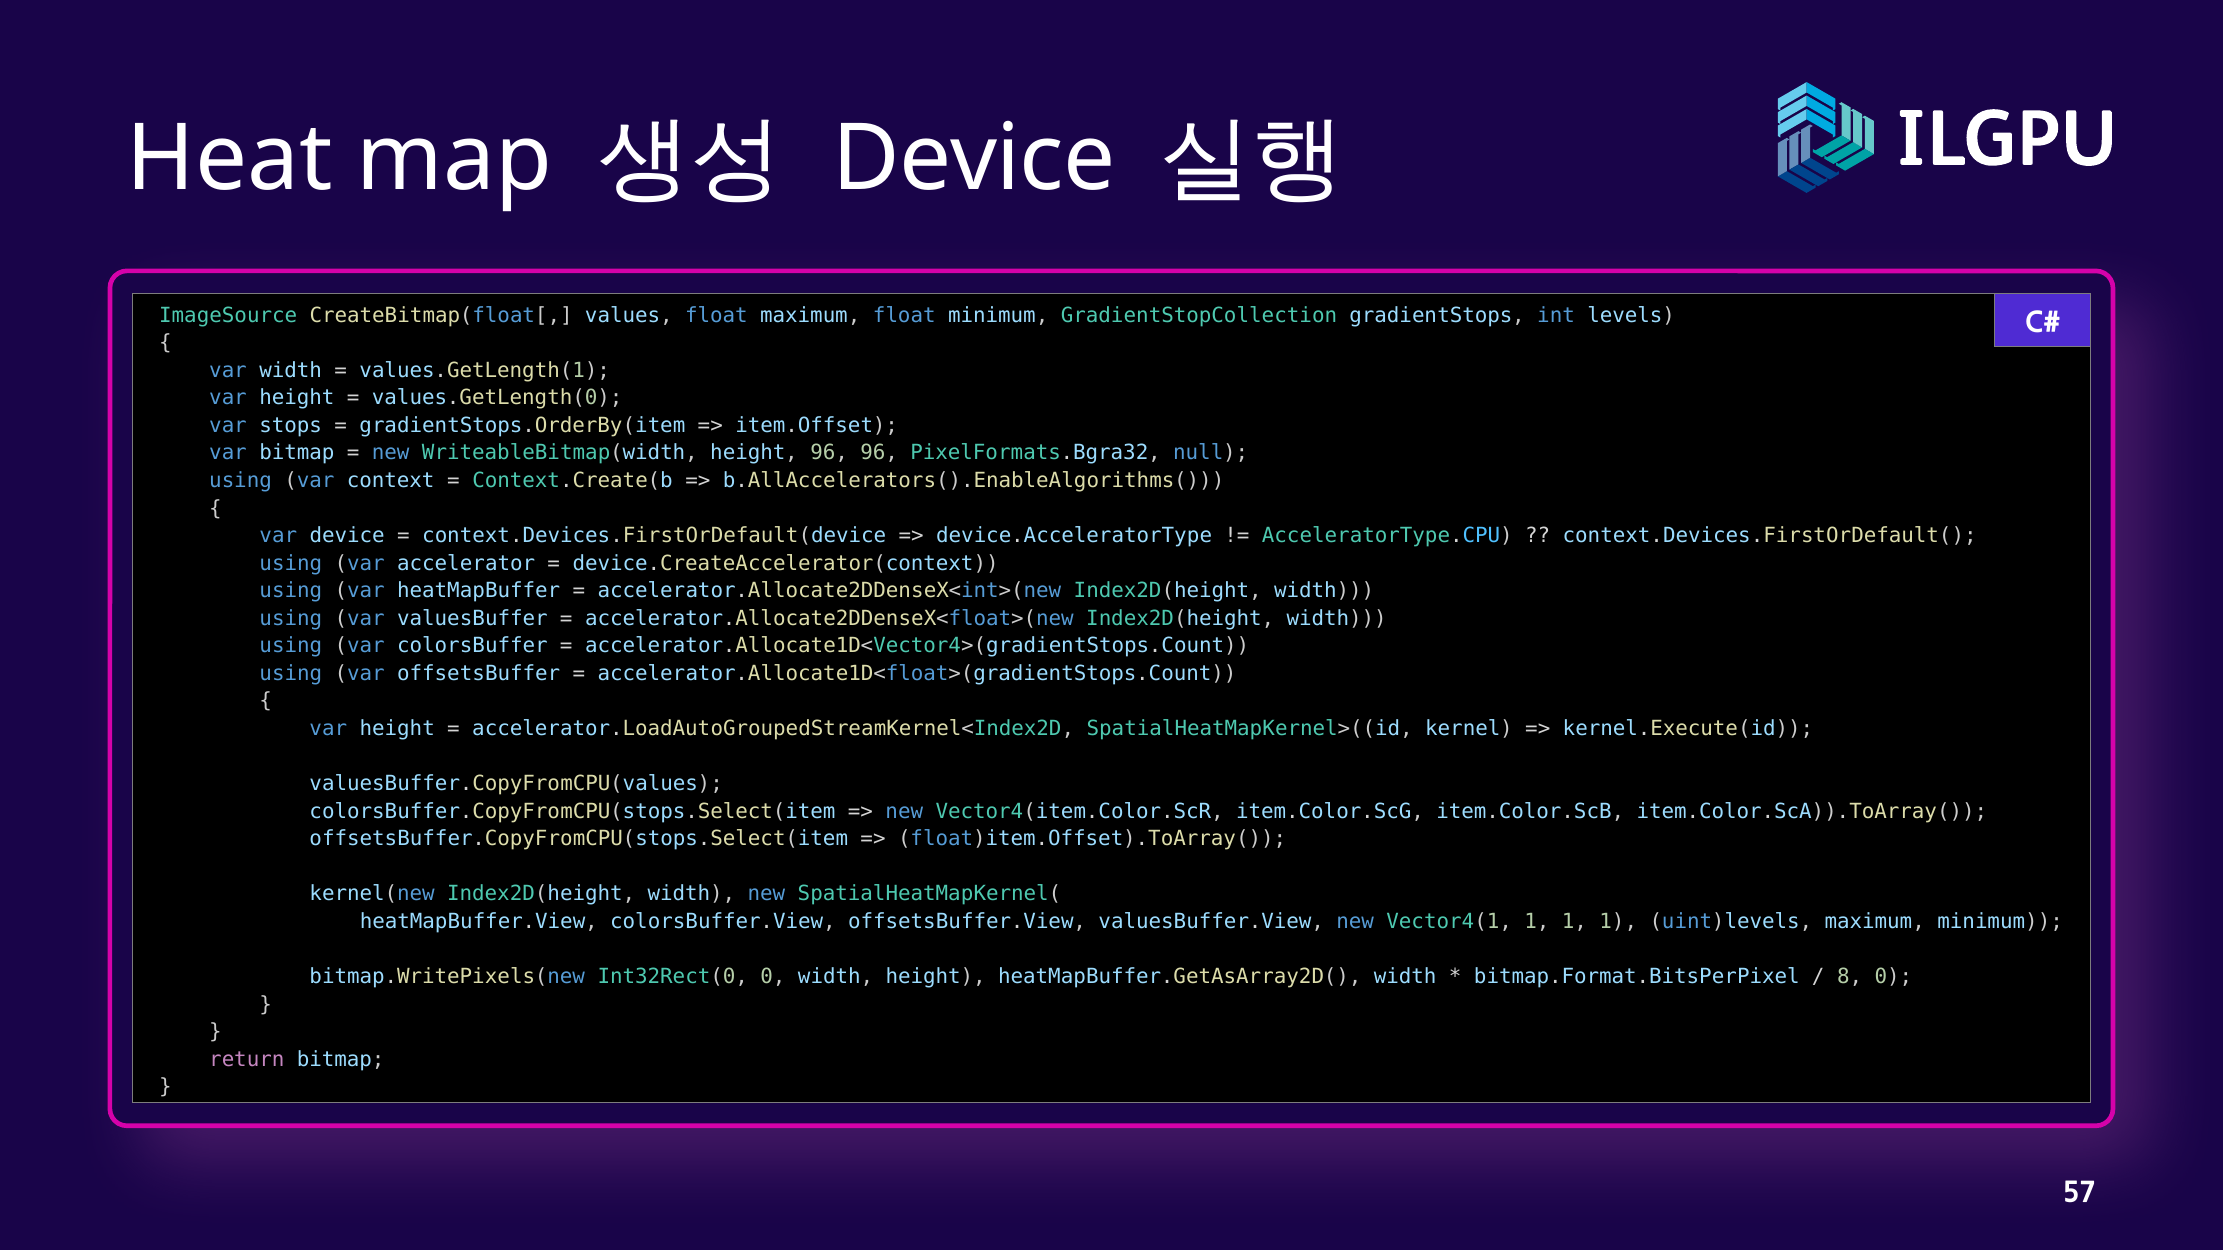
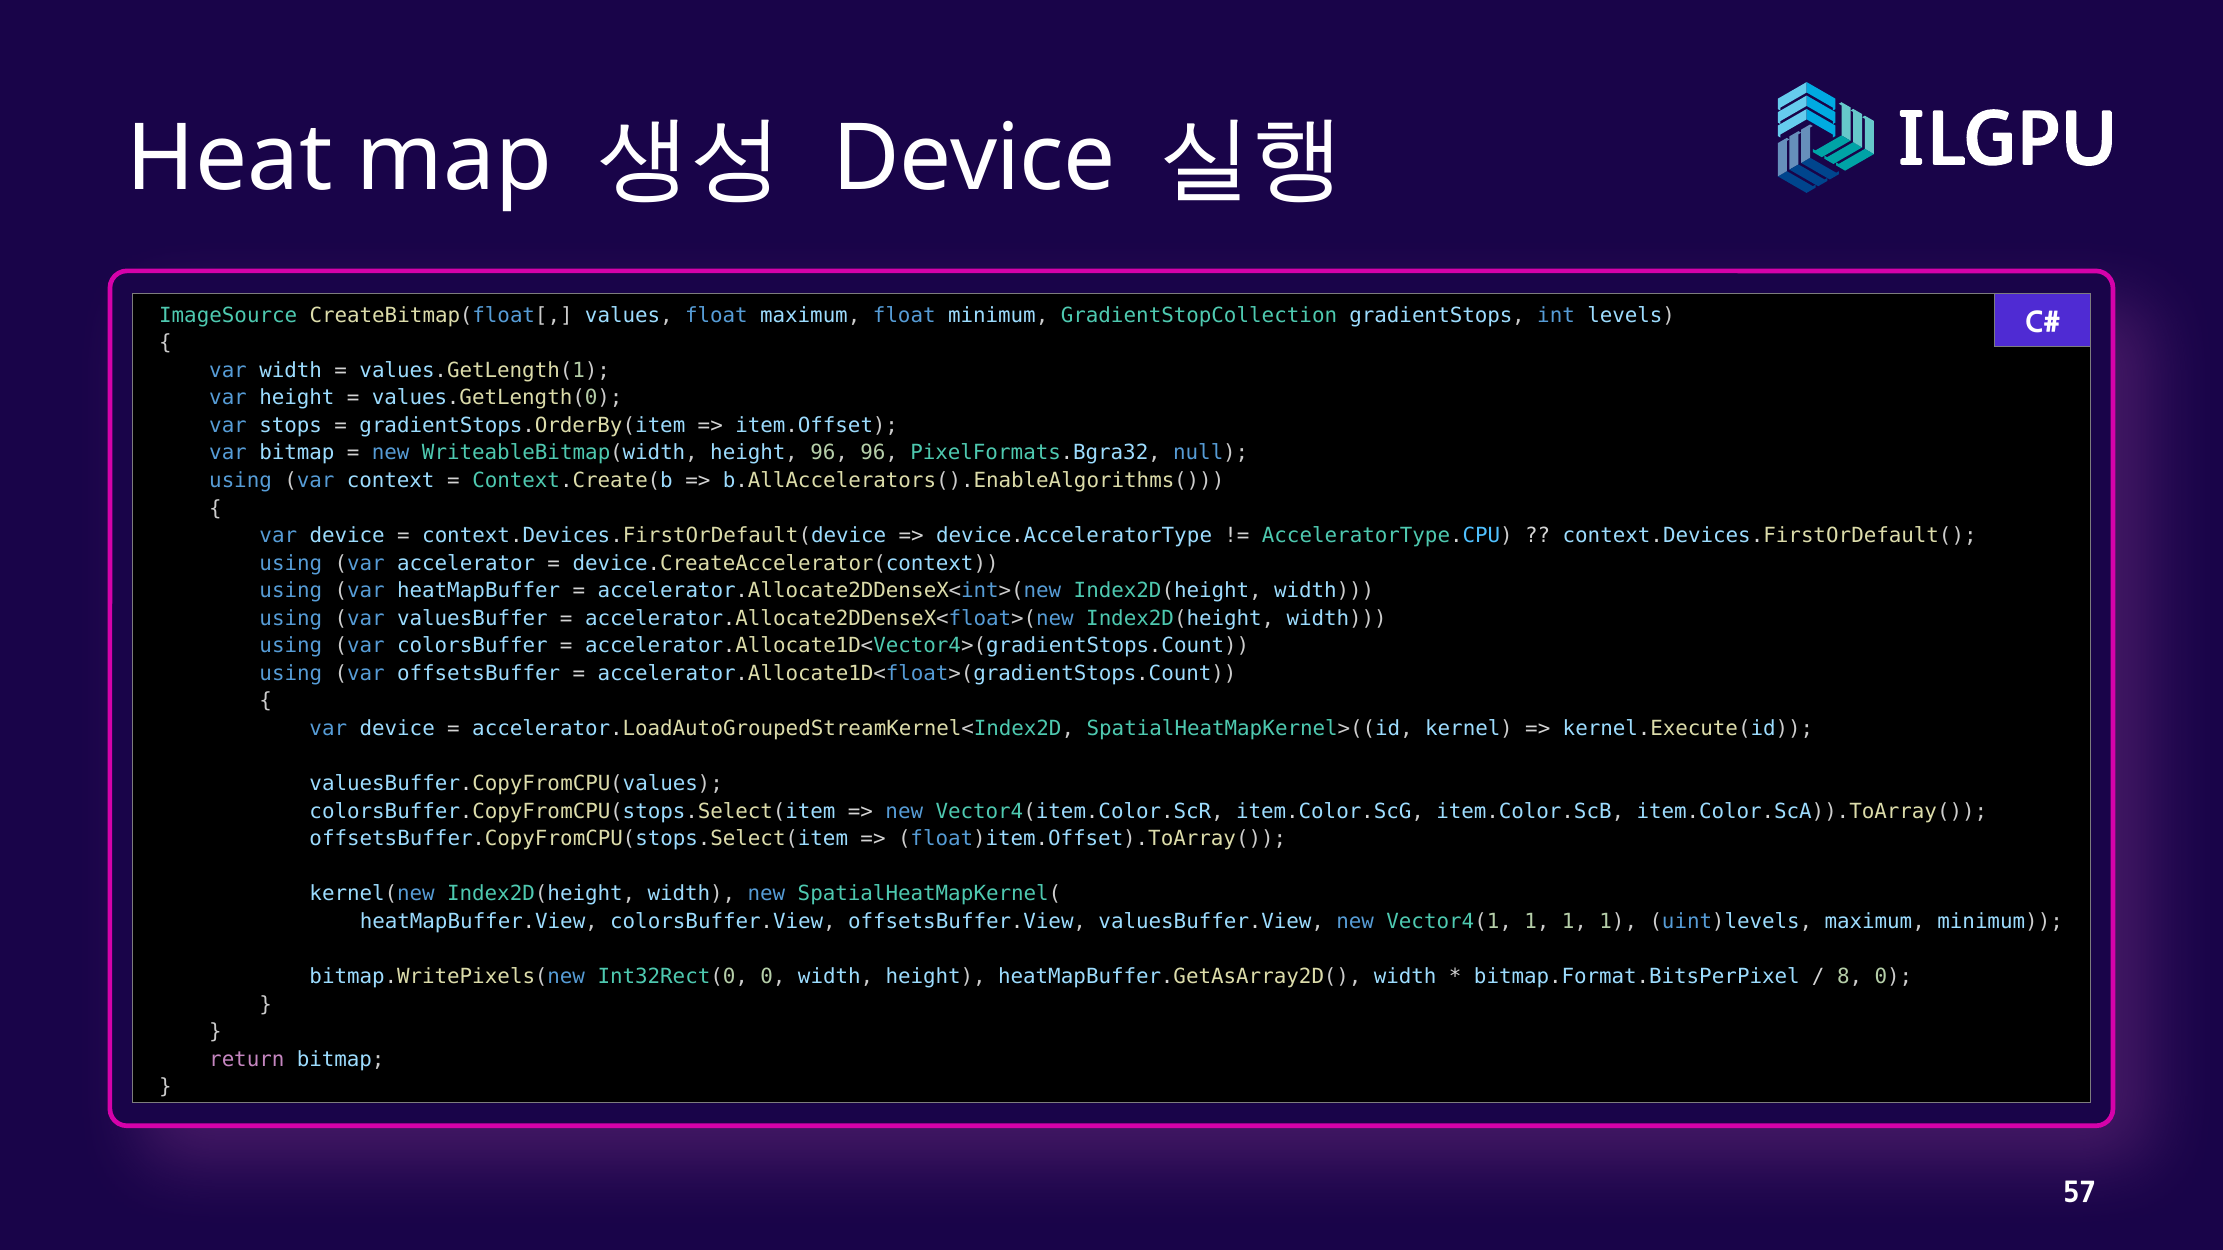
height at (397, 729): height -> device
